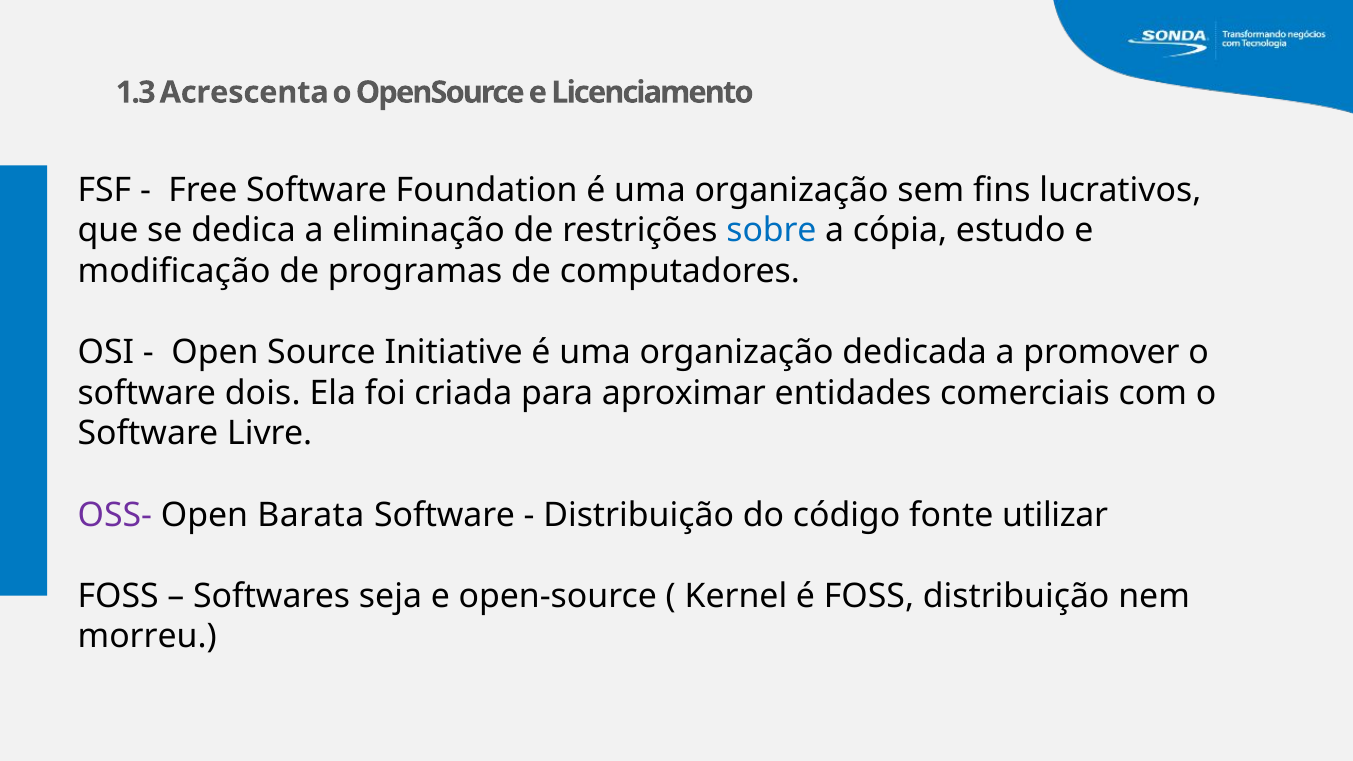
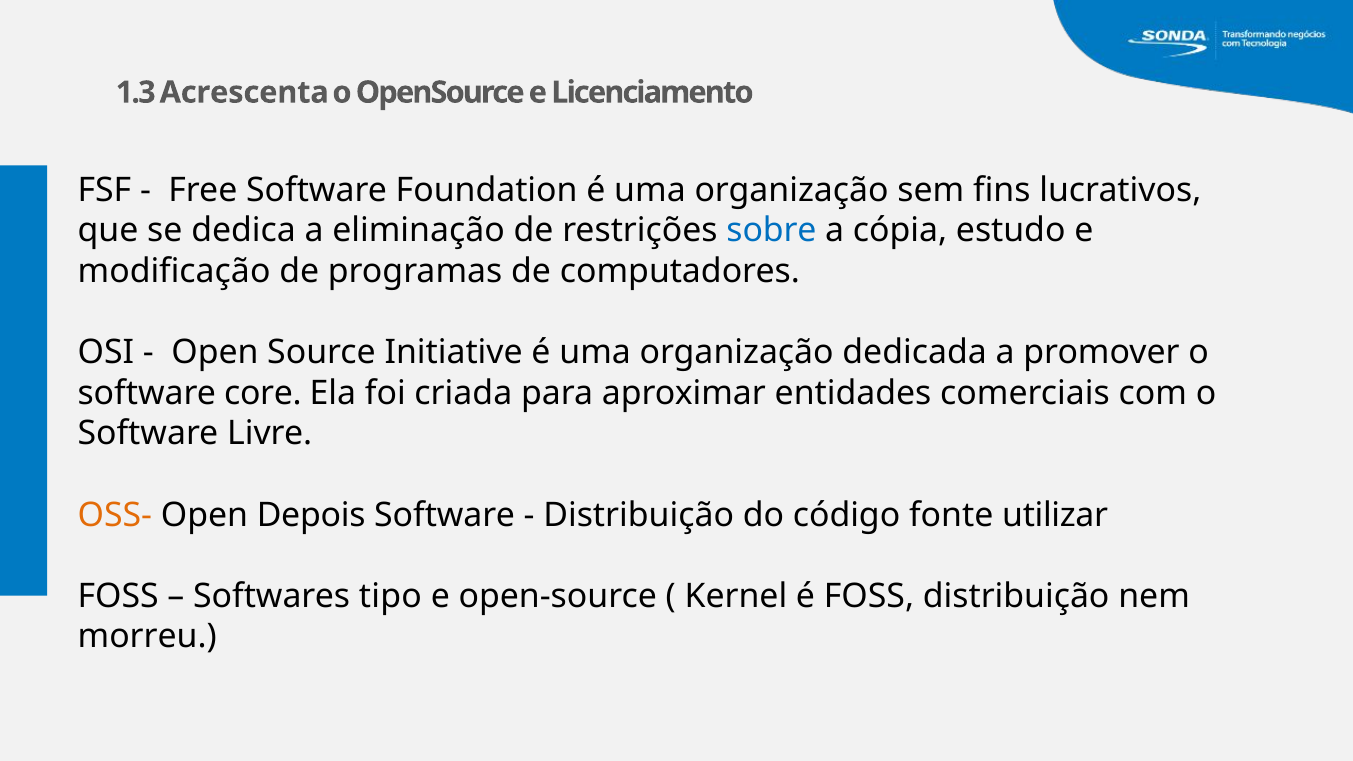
dois: dois -> core
OSS- colour: purple -> orange
Barata: Barata -> Depois
seja: seja -> tipo
